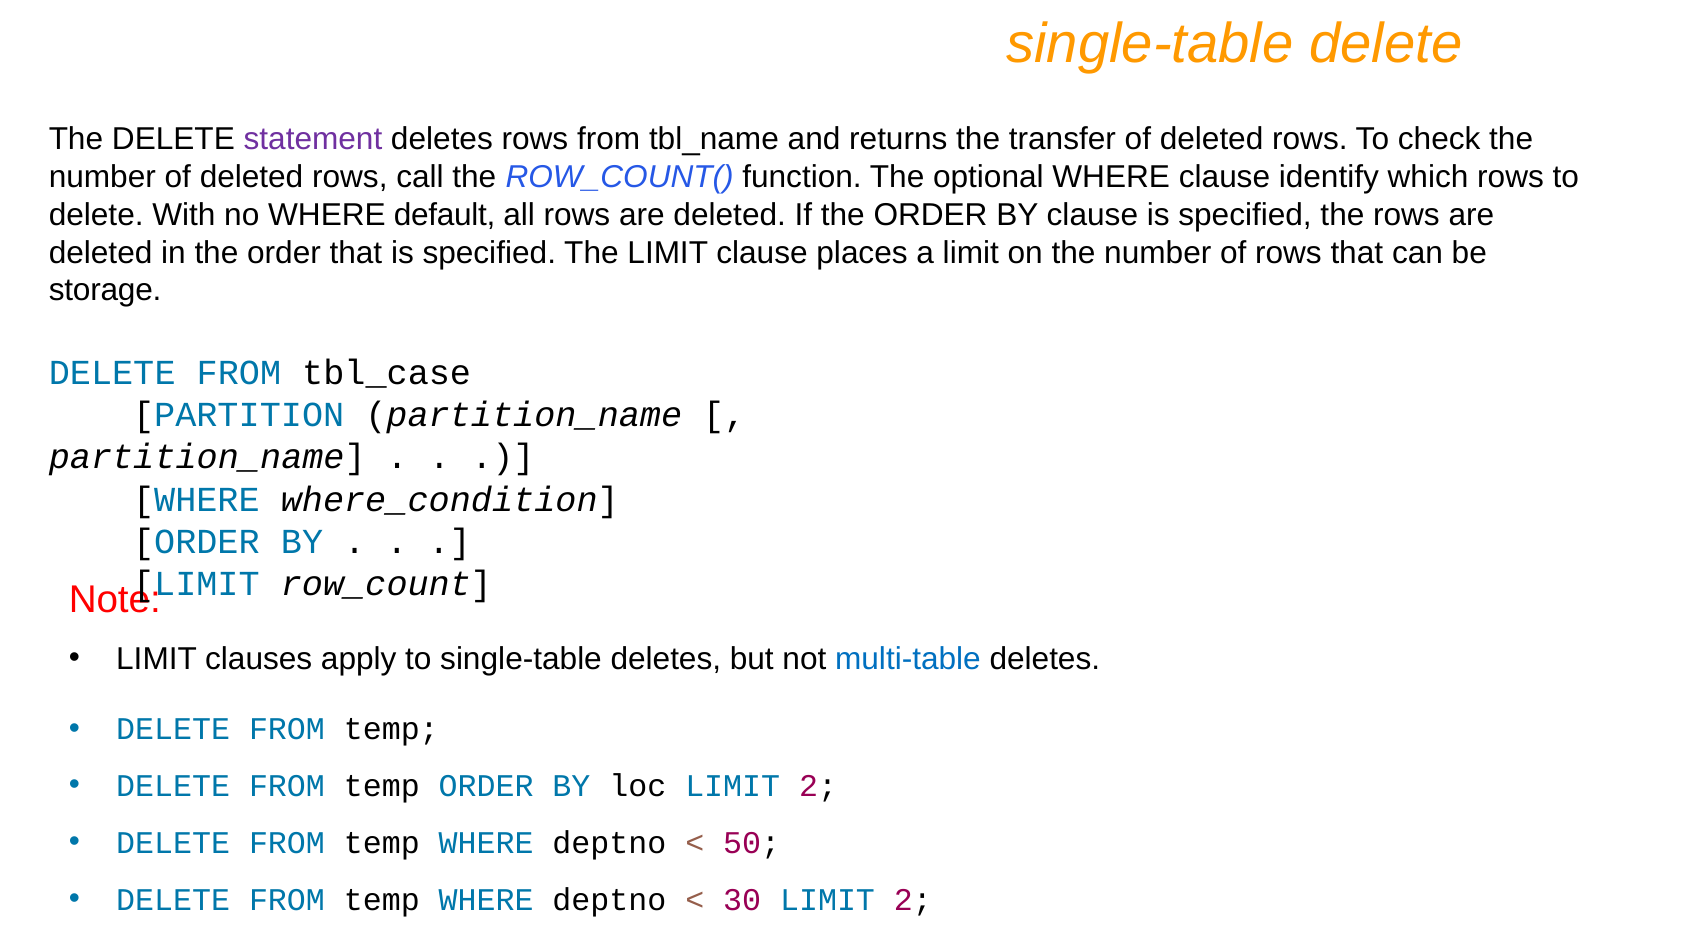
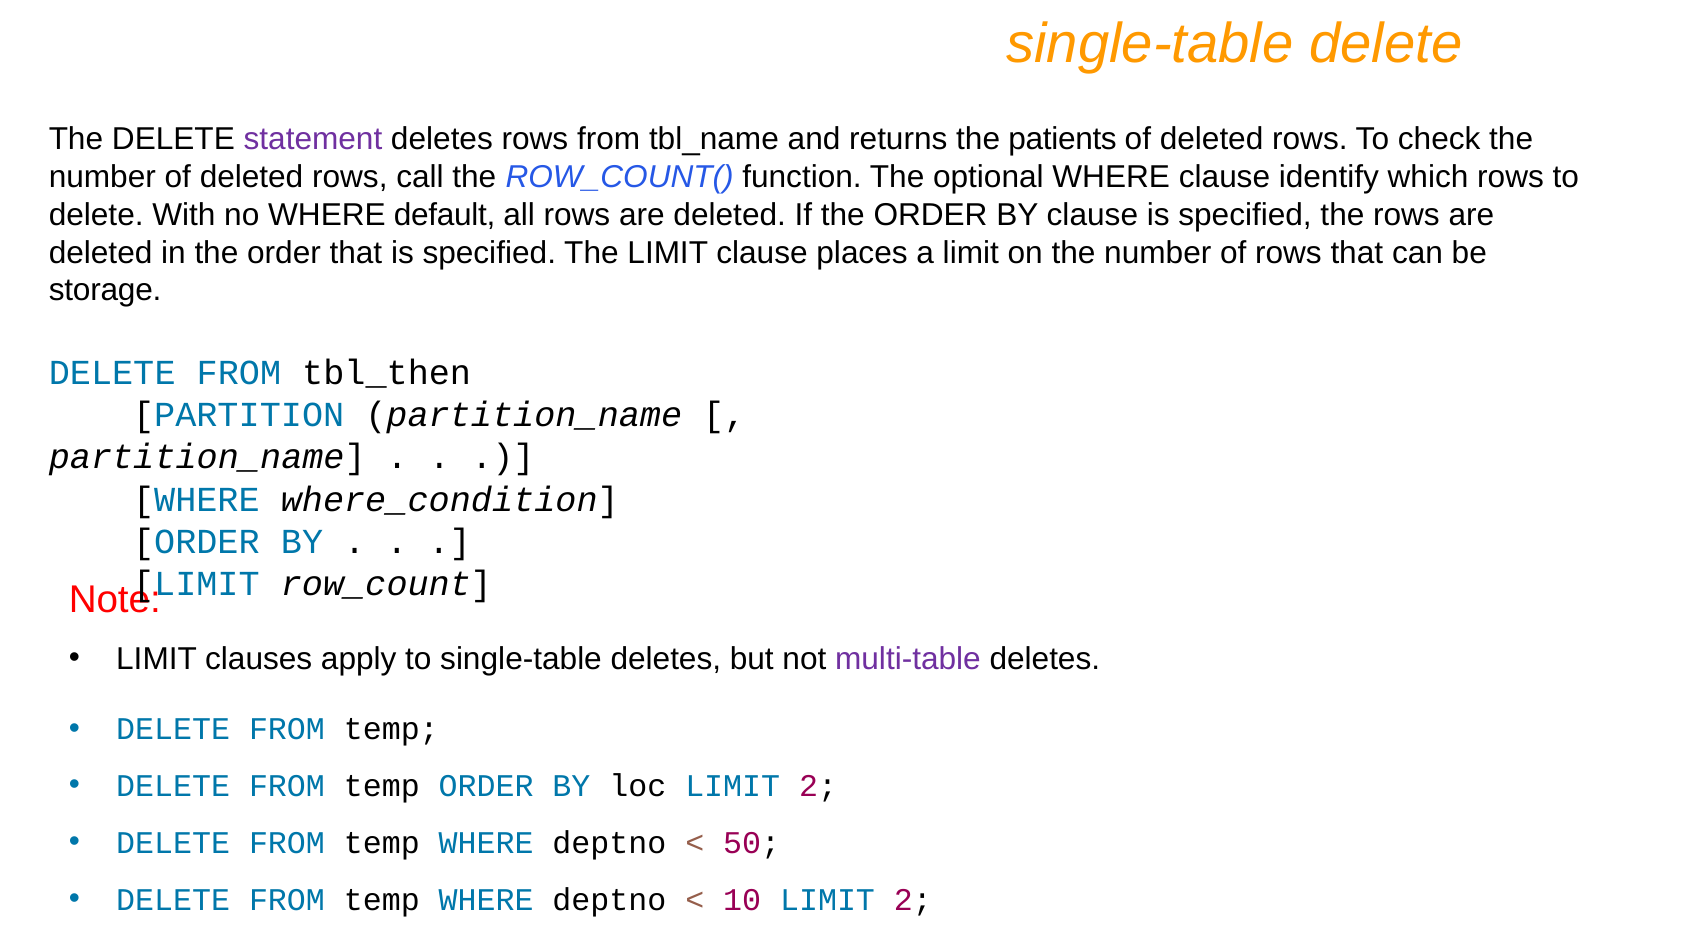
transfer: transfer -> patients
tbl_case: tbl_case -> tbl_then
multi-table colour: blue -> purple
30: 30 -> 10
